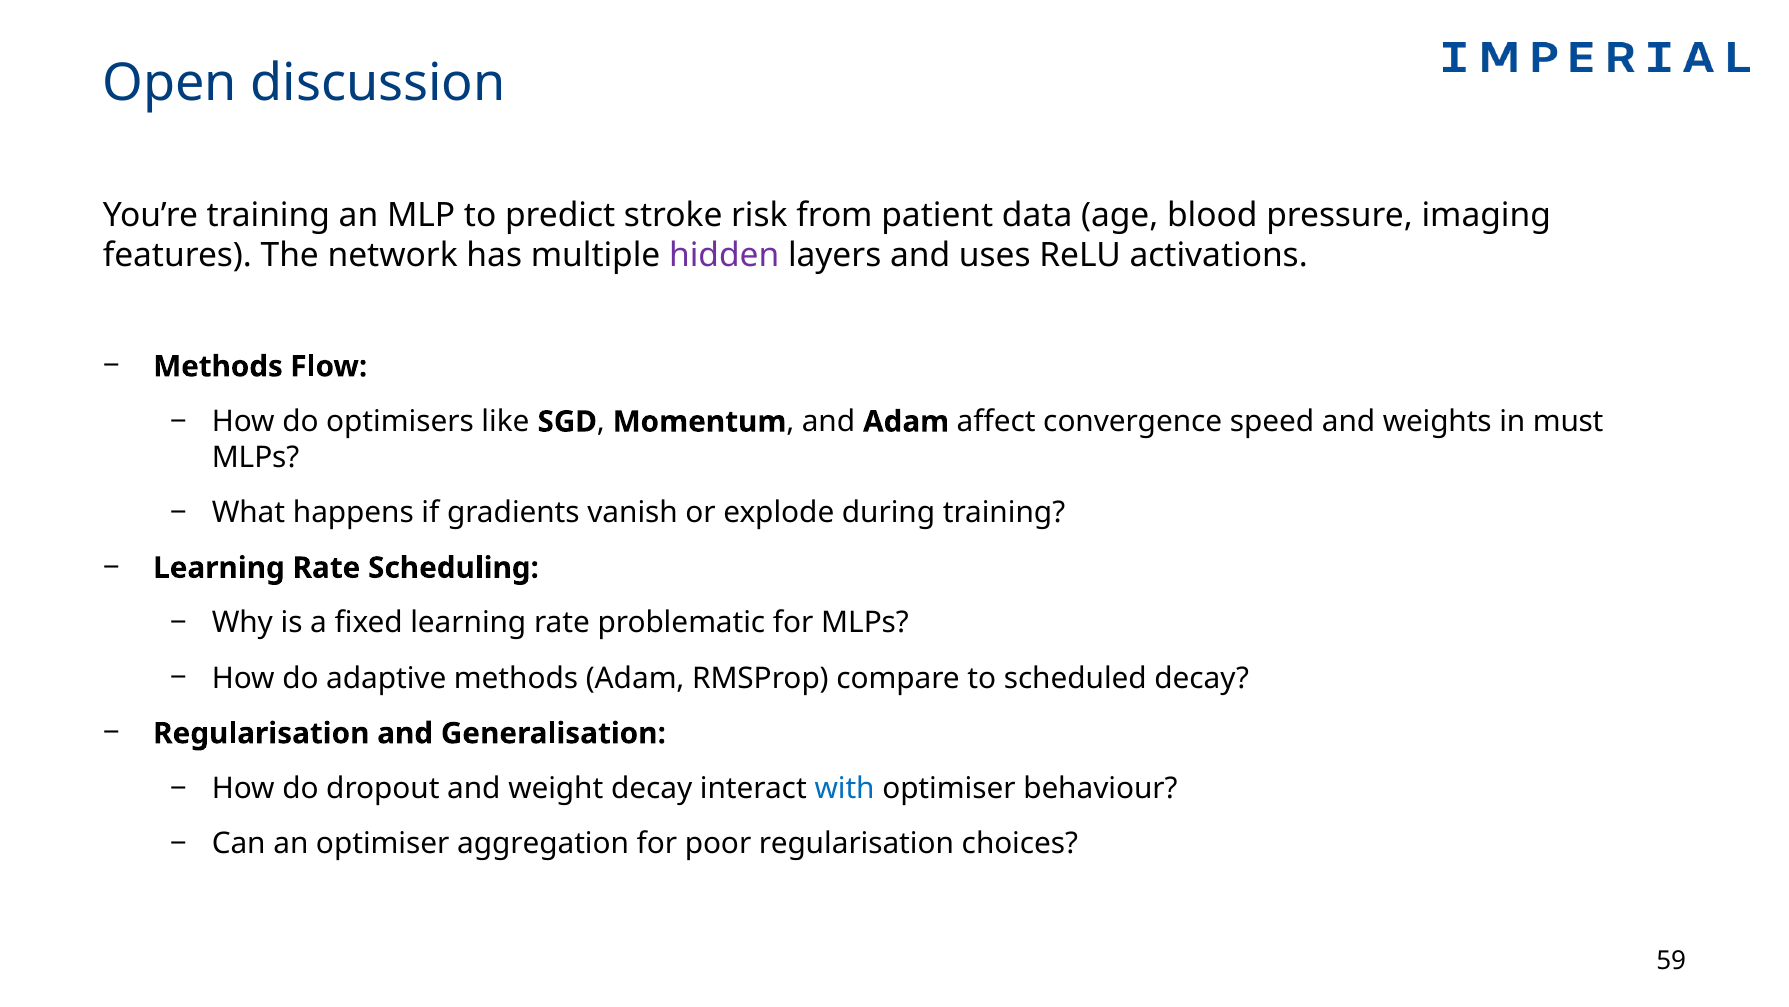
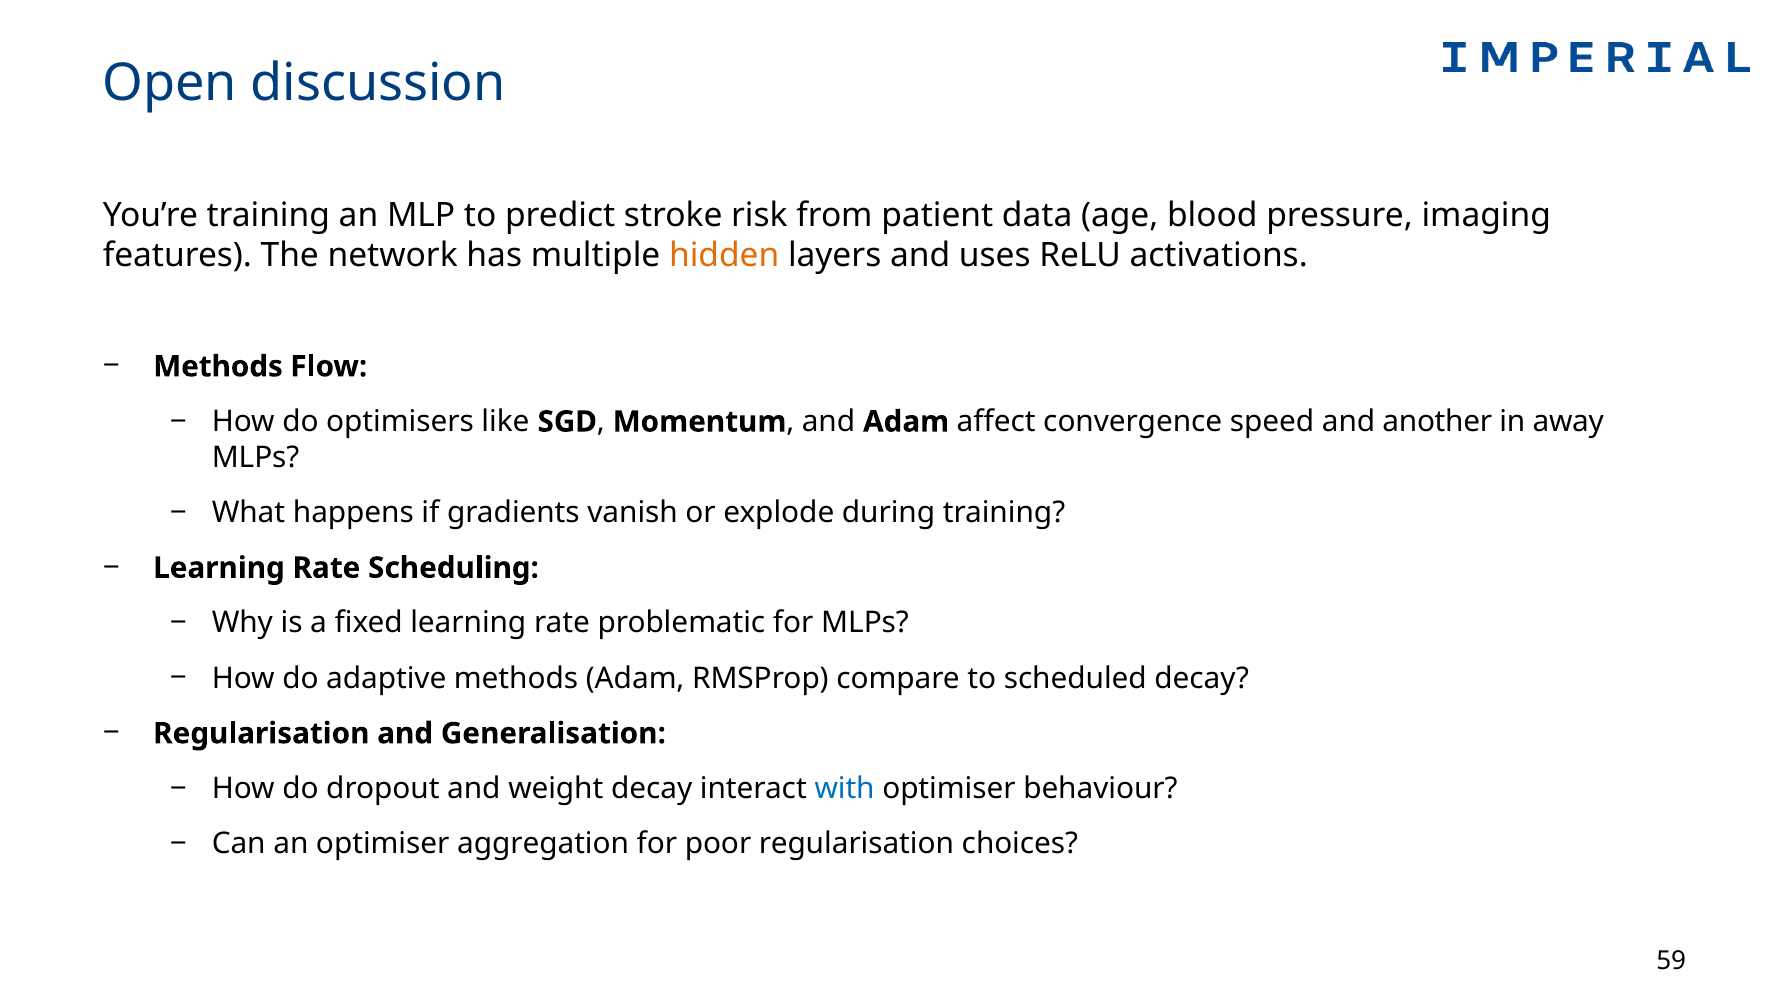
hidden colour: purple -> orange
weights: weights -> another
must: must -> away
